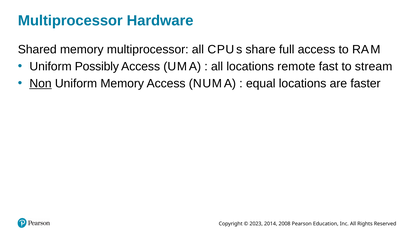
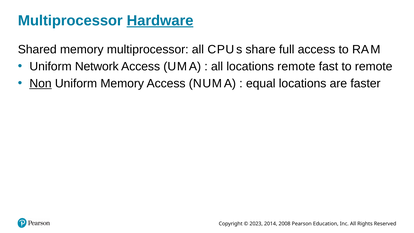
Hardware underline: none -> present
Possibly: Possibly -> Network
to stream: stream -> remote
